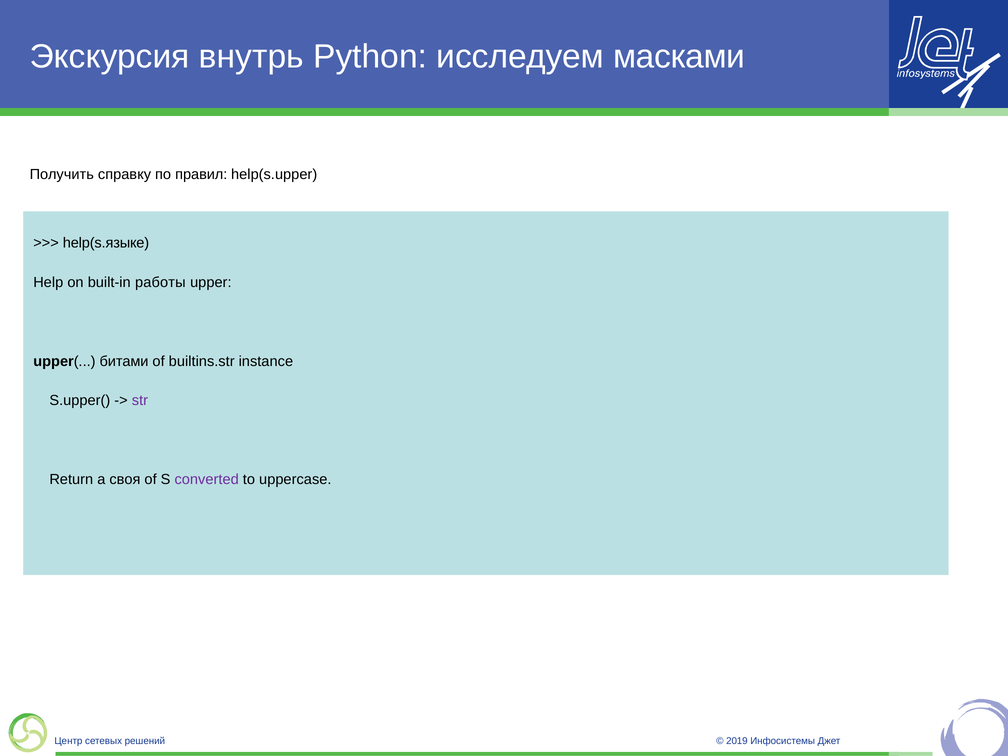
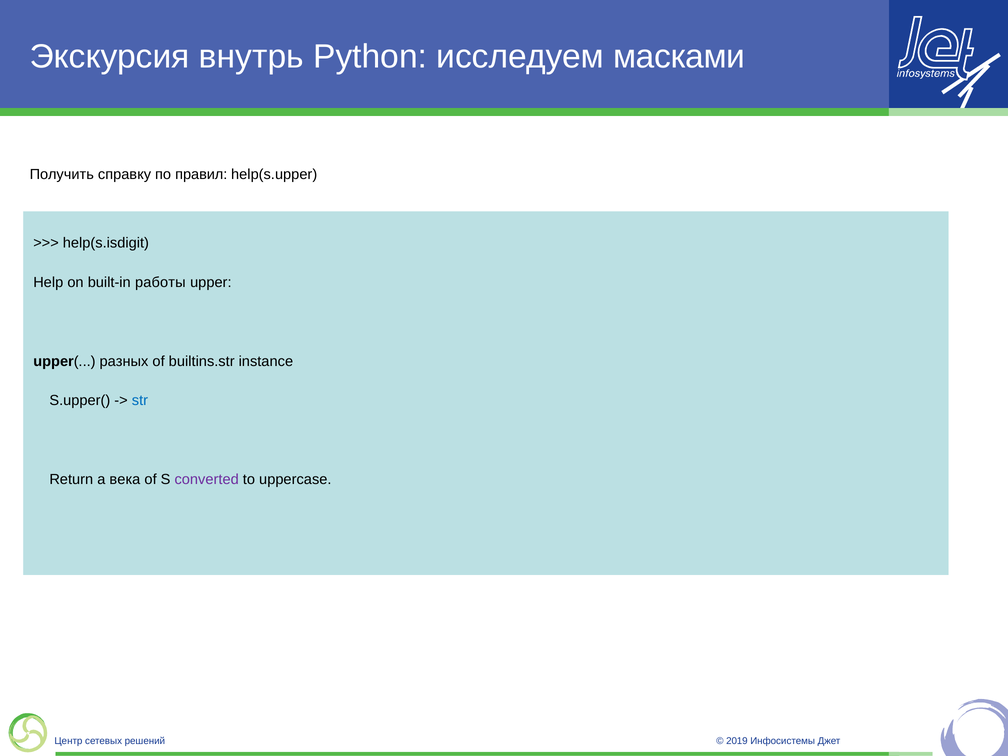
help(s.языке: help(s.языке -> help(s.isdigit
битами: битами -> разных
str colour: purple -> blue
своя: своя -> века
